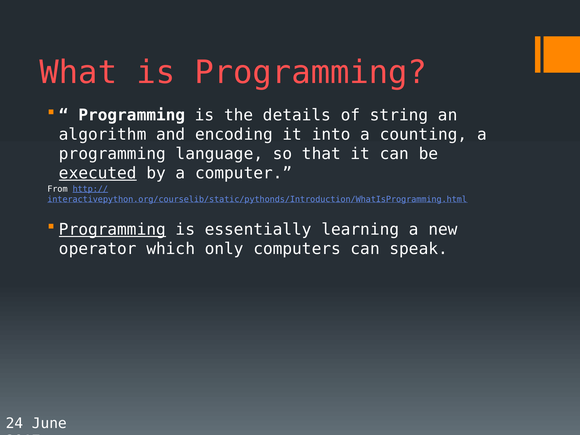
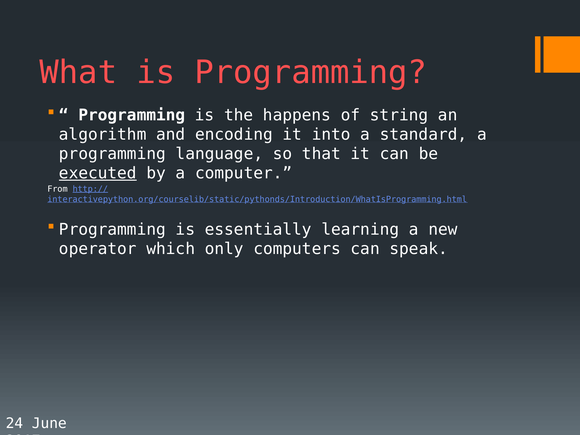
details: details -> happens
counting: counting -> standard
Programming at (112, 230) underline: present -> none
